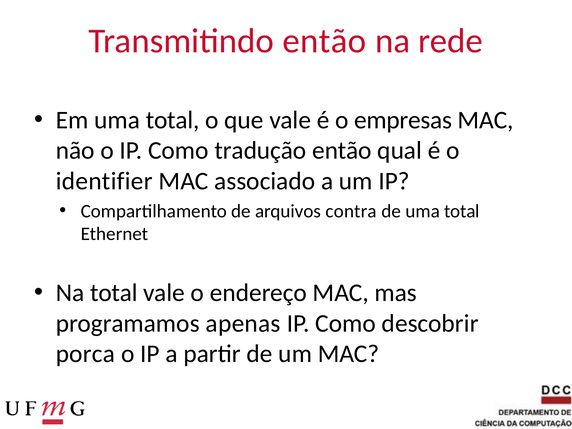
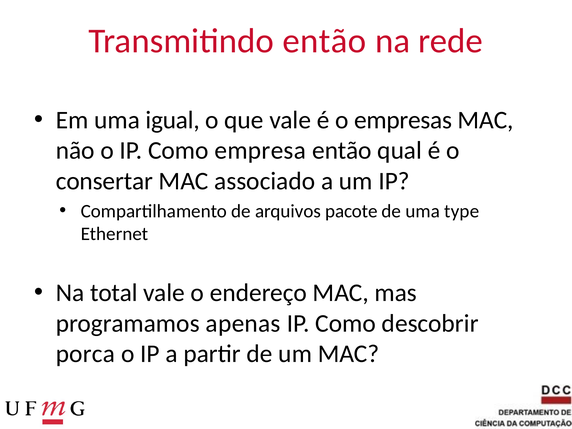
Em uma total: total -> igual
tradução: tradução -> empresa
identifier: identifier -> consertar
contra: contra -> pacote
de uma total: total -> type
